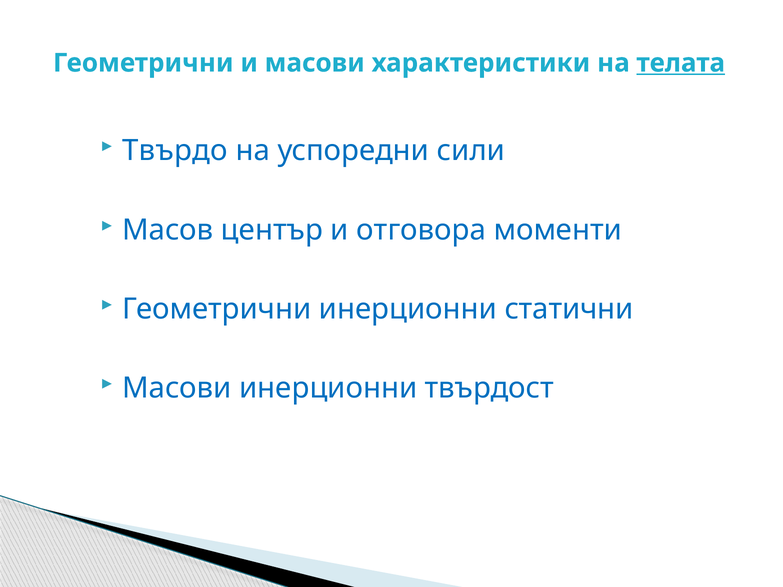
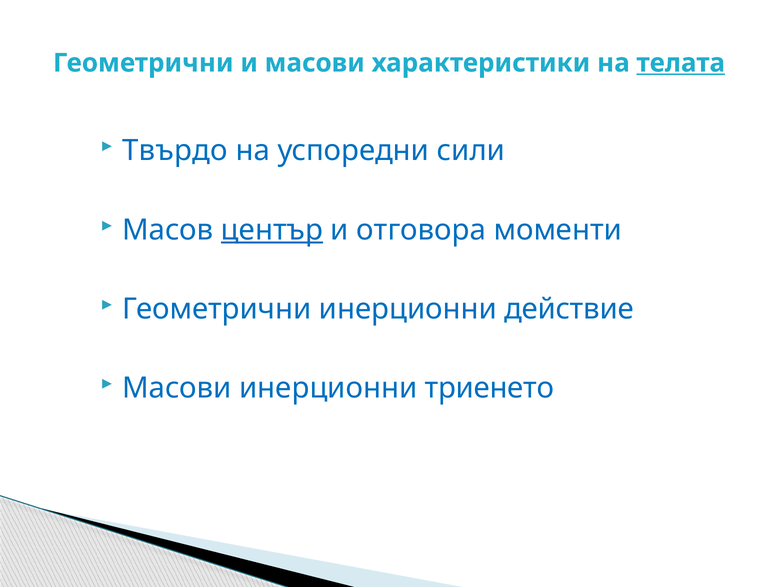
център underline: none -> present
статични: статични -> действие
твърдост: твърдост -> триенето
